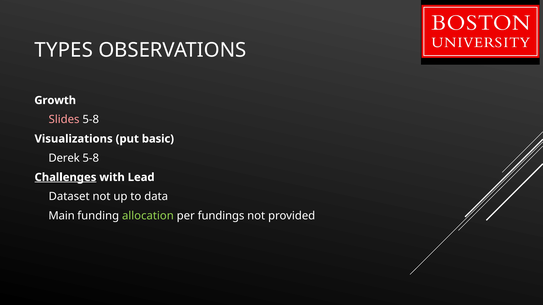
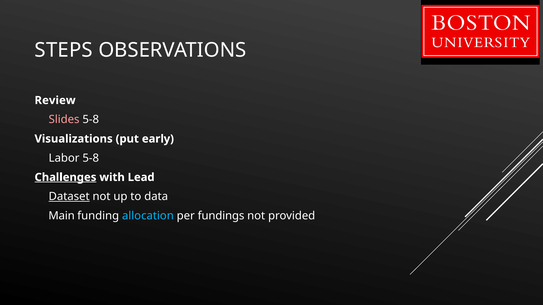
TYPES: TYPES -> STEPS
Growth: Growth -> Review
basic: basic -> early
Derek: Derek -> Labor
Dataset underline: none -> present
allocation colour: light green -> light blue
